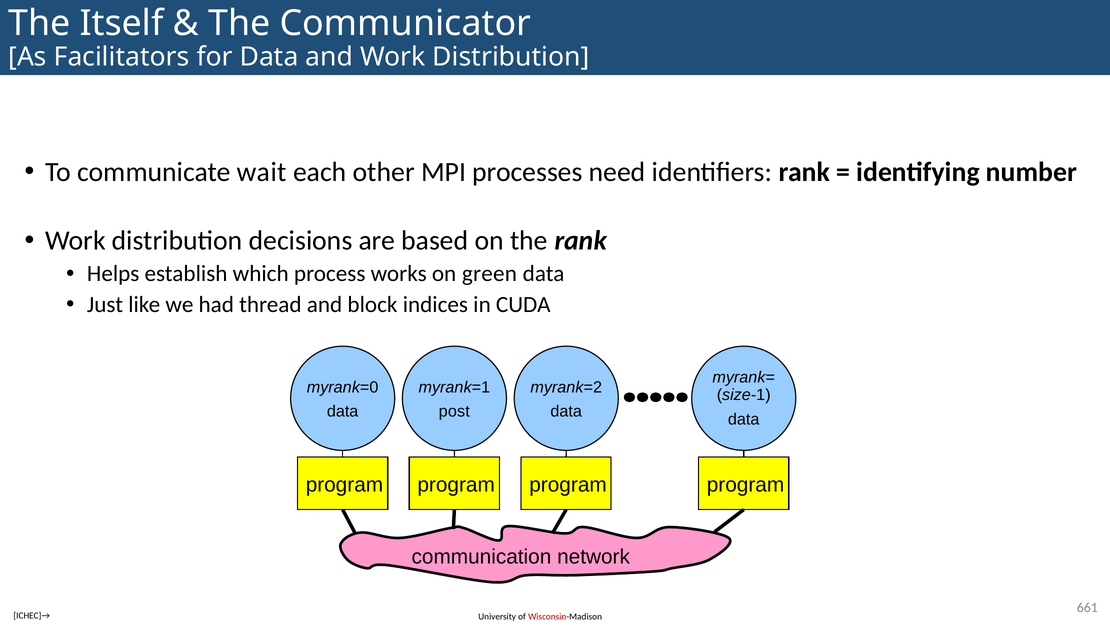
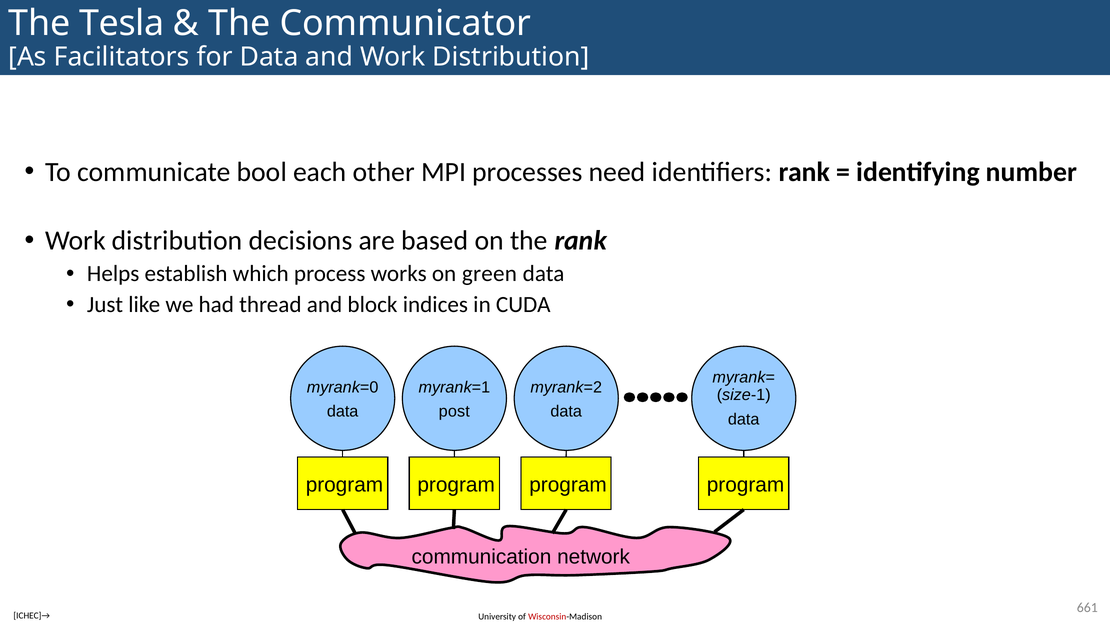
Itself: Itself -> Tesla
wait: wait -> bool
